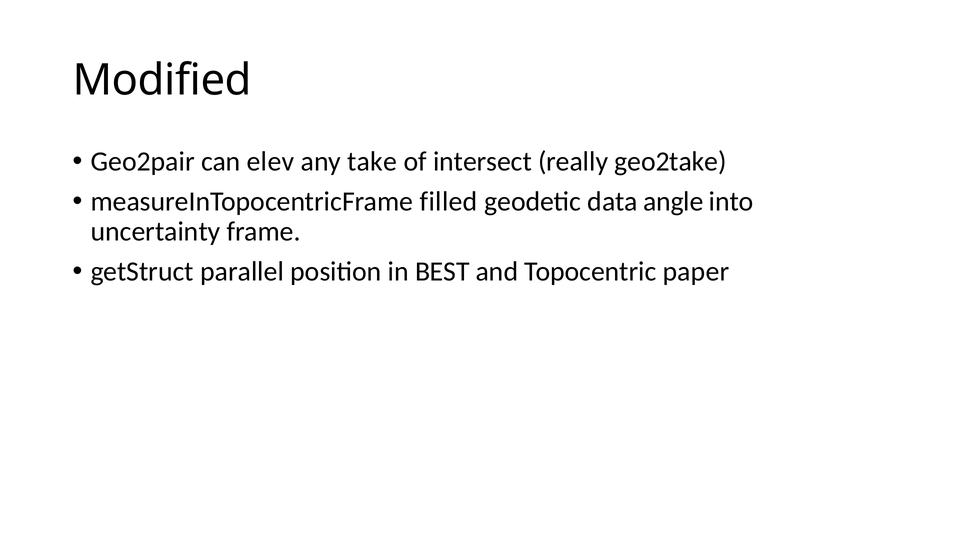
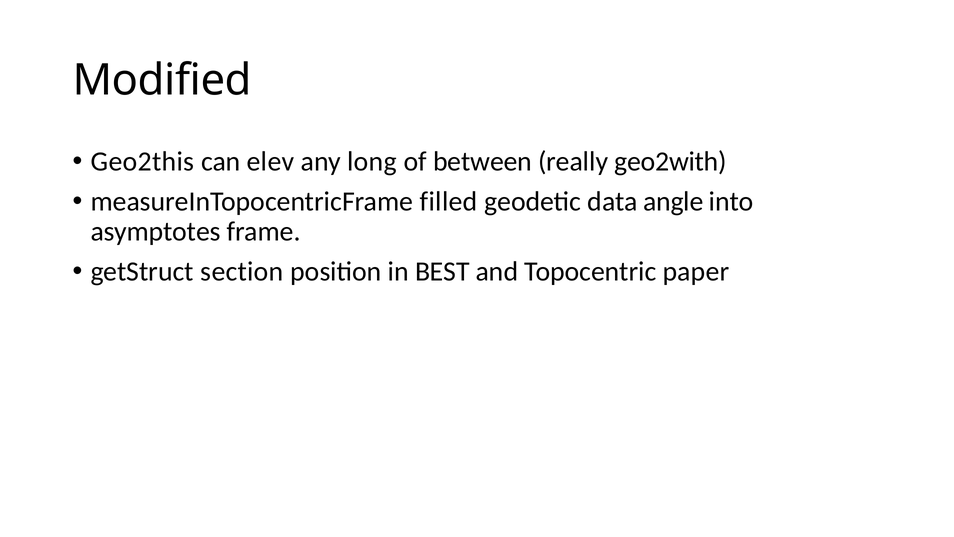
Geo2pair: Geo2pair -> Geo2this
take: take -> long
intersect: intersect -> between
geo2take: geo2take -> geo2with
uncertainty: uncertainty -> asymptotes
parallel: parallel -> section
